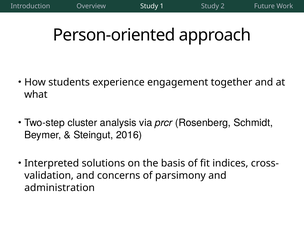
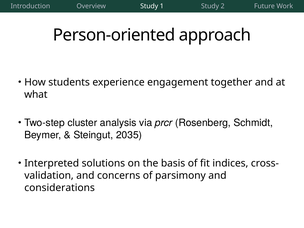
2016: 2016 -> 2035
administration: administration -> considerations
